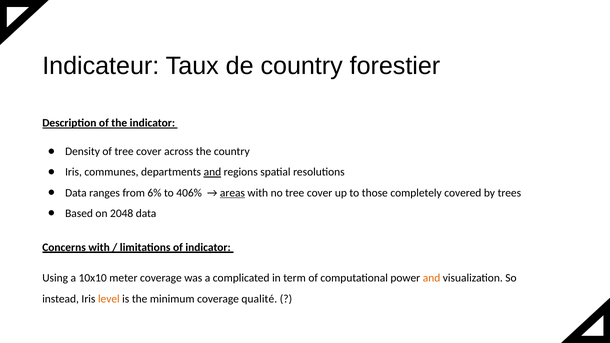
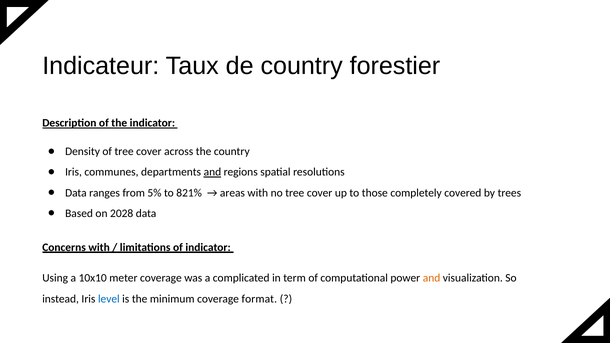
6%: 6% -> 5%
406%: 406% -> 821%
areas underline: present -> none
2048: 2048 -> 2028
level colour: orange -> blue
qualité: qualité -> format
